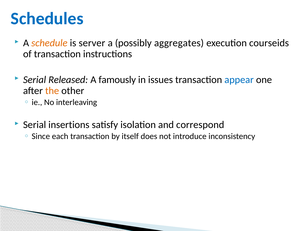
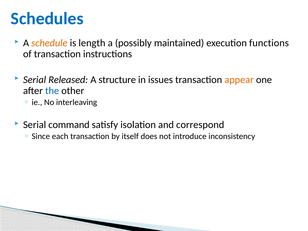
server: server -> length
aggregates: aggregates -> maintained
courseids: courseids -> functions
famously: famously -> structure
appear colour: blue -> orange
the colour: orange -> blue
insertions: insertions -> command
